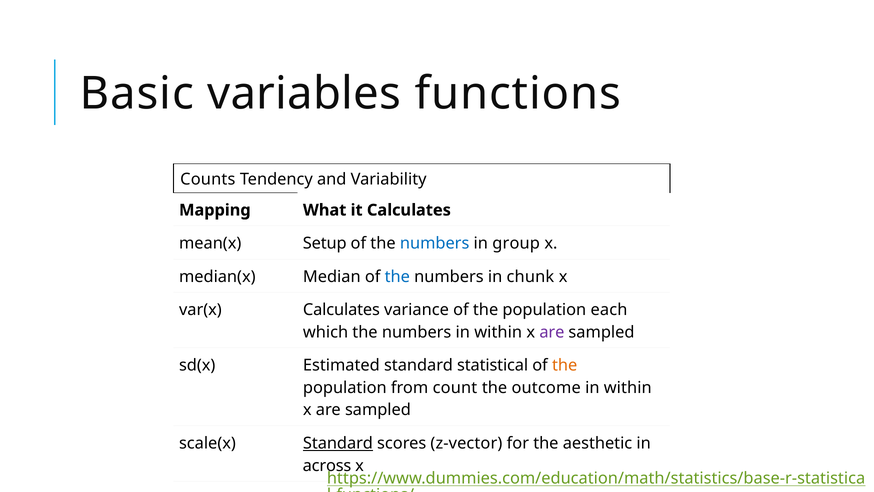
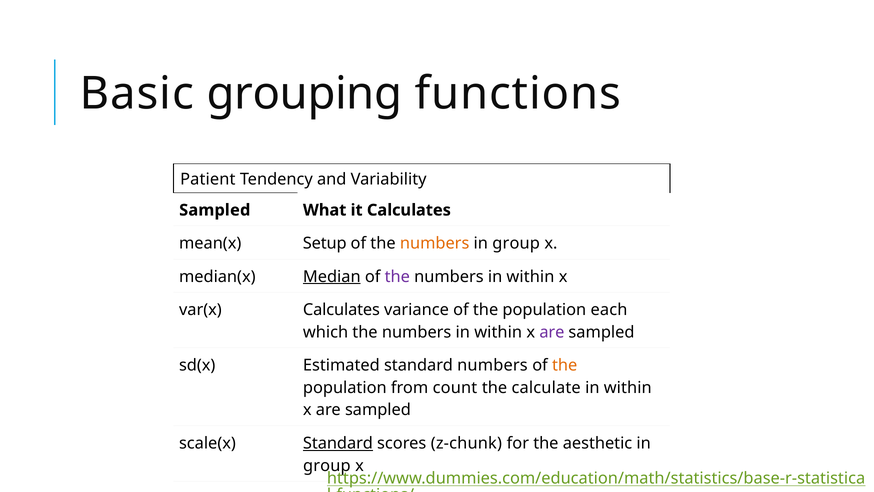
variables: variables -> grouping
Counts: Counts -> Patient
Mapping at (215, 210): Mapping -> Sampled
numbers at (435, 243) colour: blue -> orange
Median underline: none -> present
the at (397, 276) colour: blue -> purple
chunk at (530, 276): chunk -> within
standard statistical: statistical -> numbers
outcome: outcome -> calculate
z-vector: z-vector -> z-chunk
across at (327, 465): across -> group
